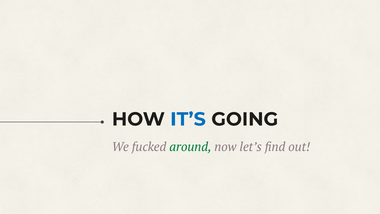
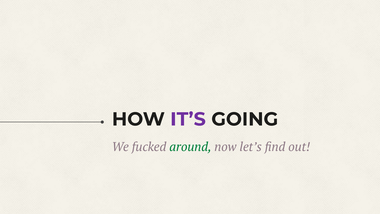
IT’S colour: blue -> purple
